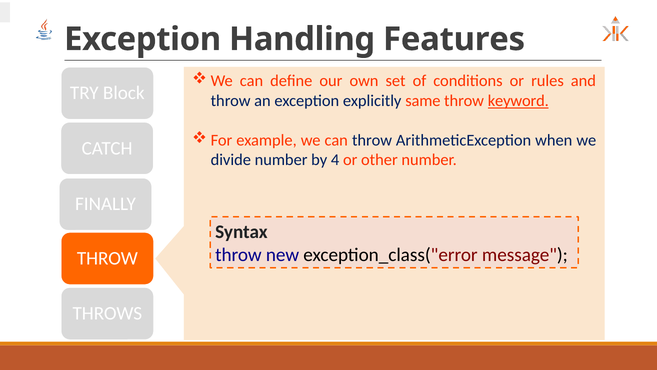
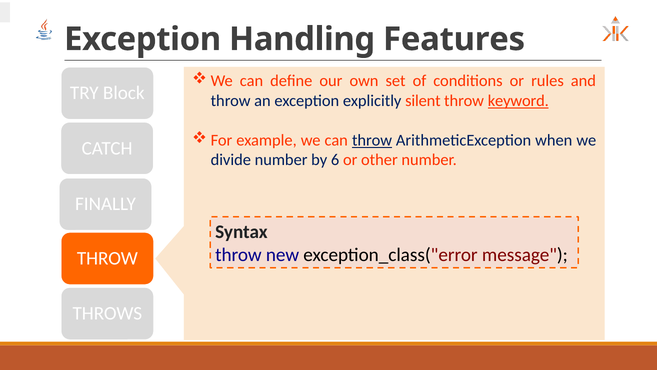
same: same -> silent
throw at (372, 140) underline: none -> present
4: 4 -> 6
